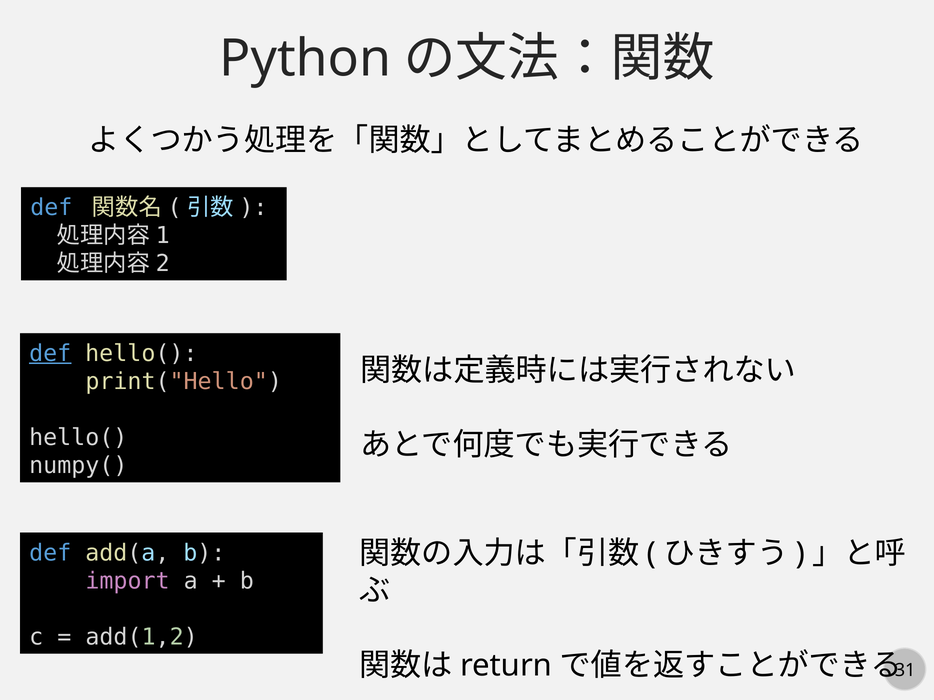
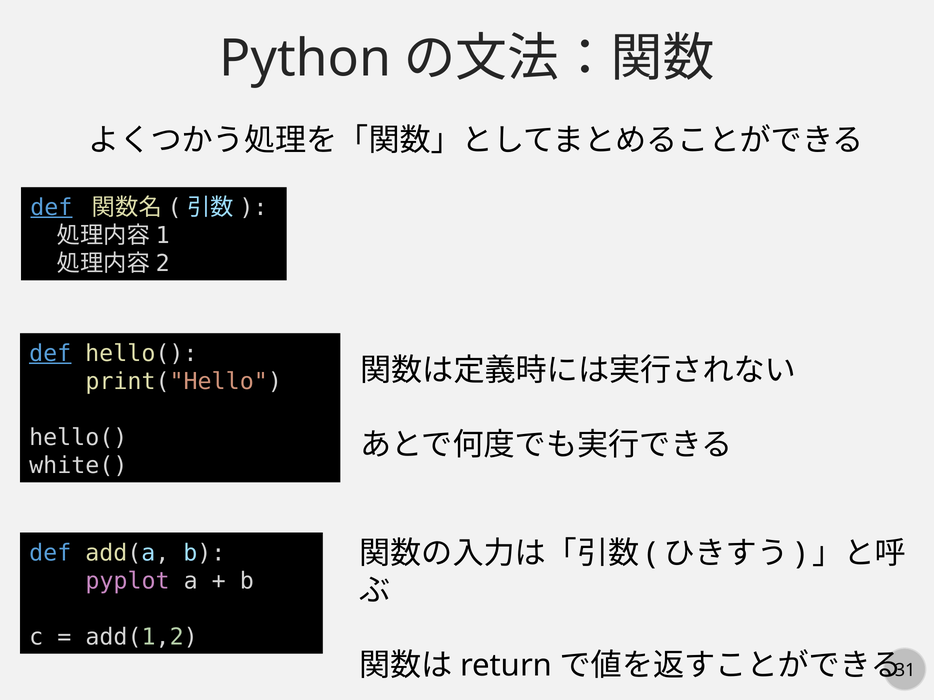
def at (51, 208) underline: none -> present
numpy(: numpy( -> white(
import: import -> pyplot
